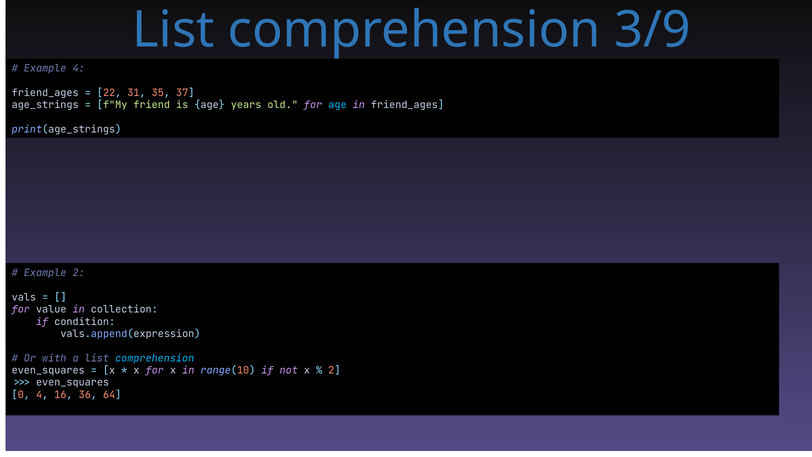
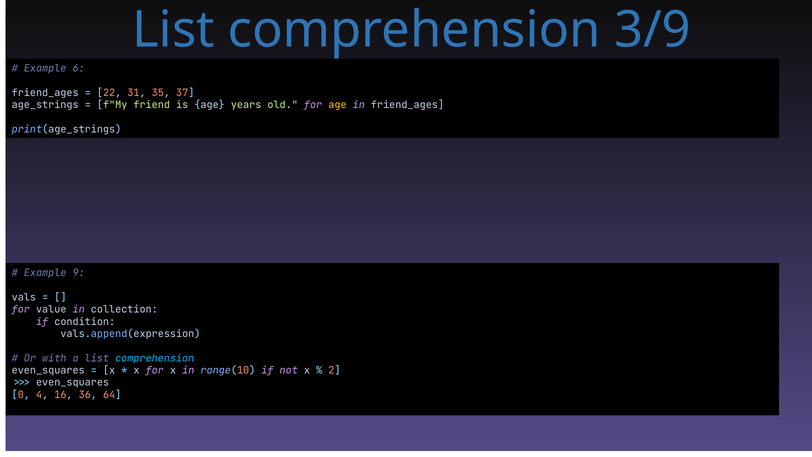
Example 4: 4 -> 6
age at (337, 105) colour: light blue -> yellow
Example 2: 2 -> 9
